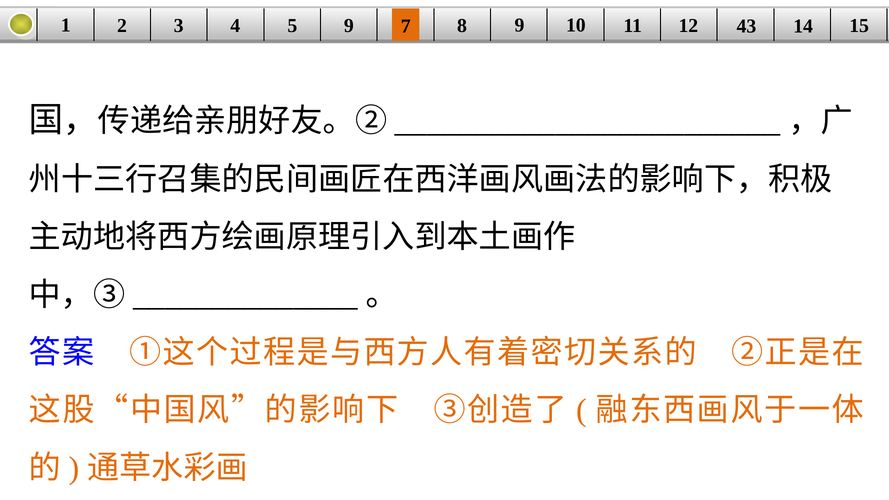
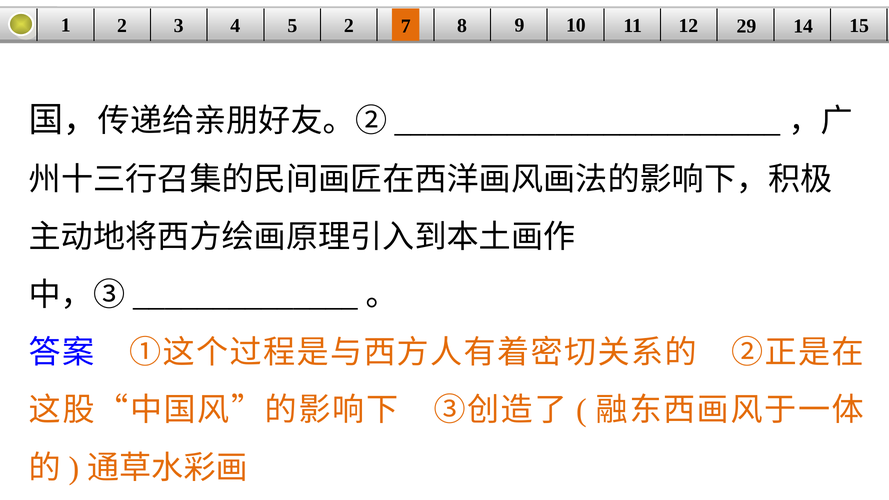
5 9: 9 -> 2
43: 43 -> 29
